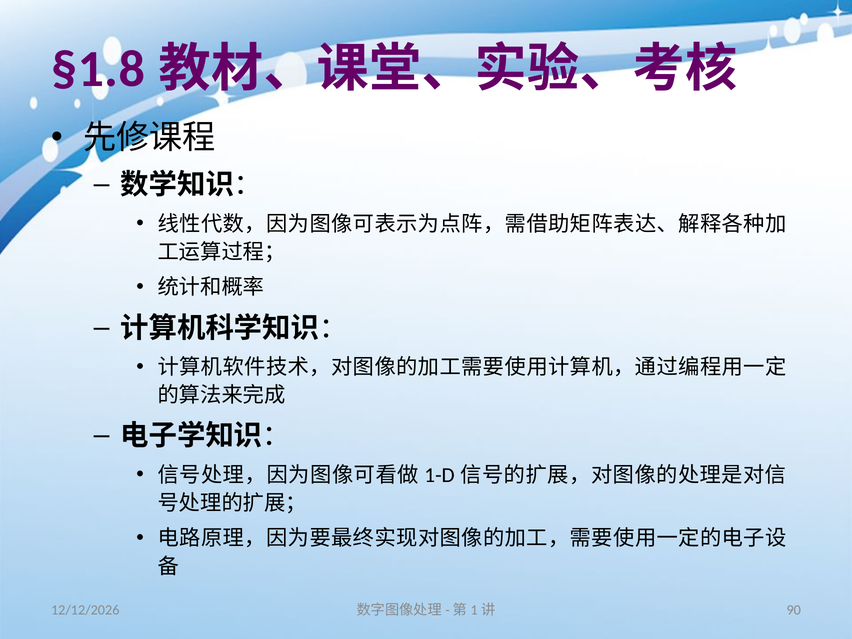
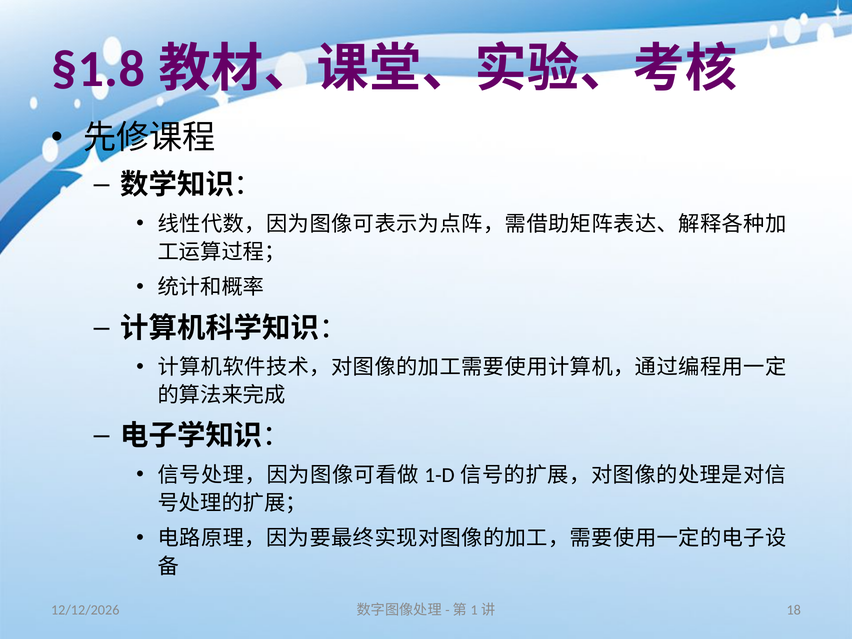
90: 90 -> 18
